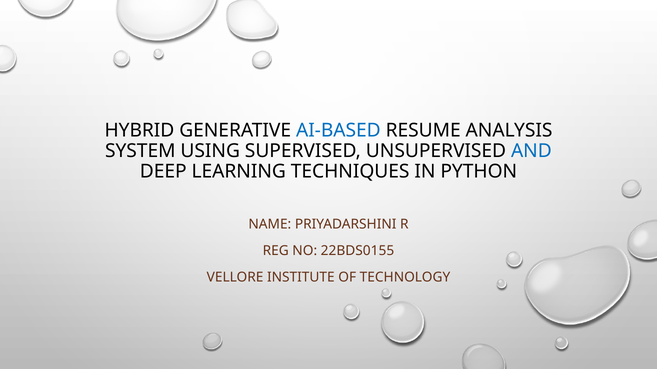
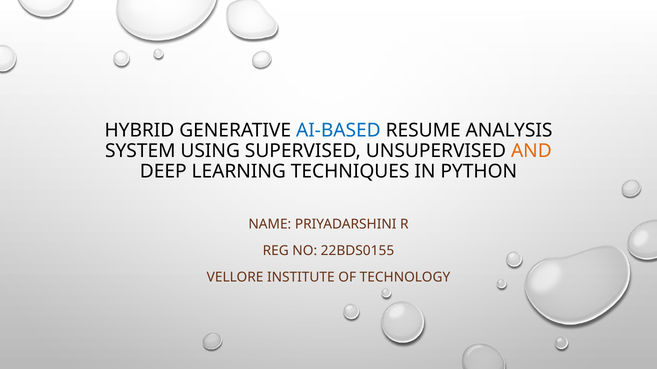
AND colour: blue -> orange
